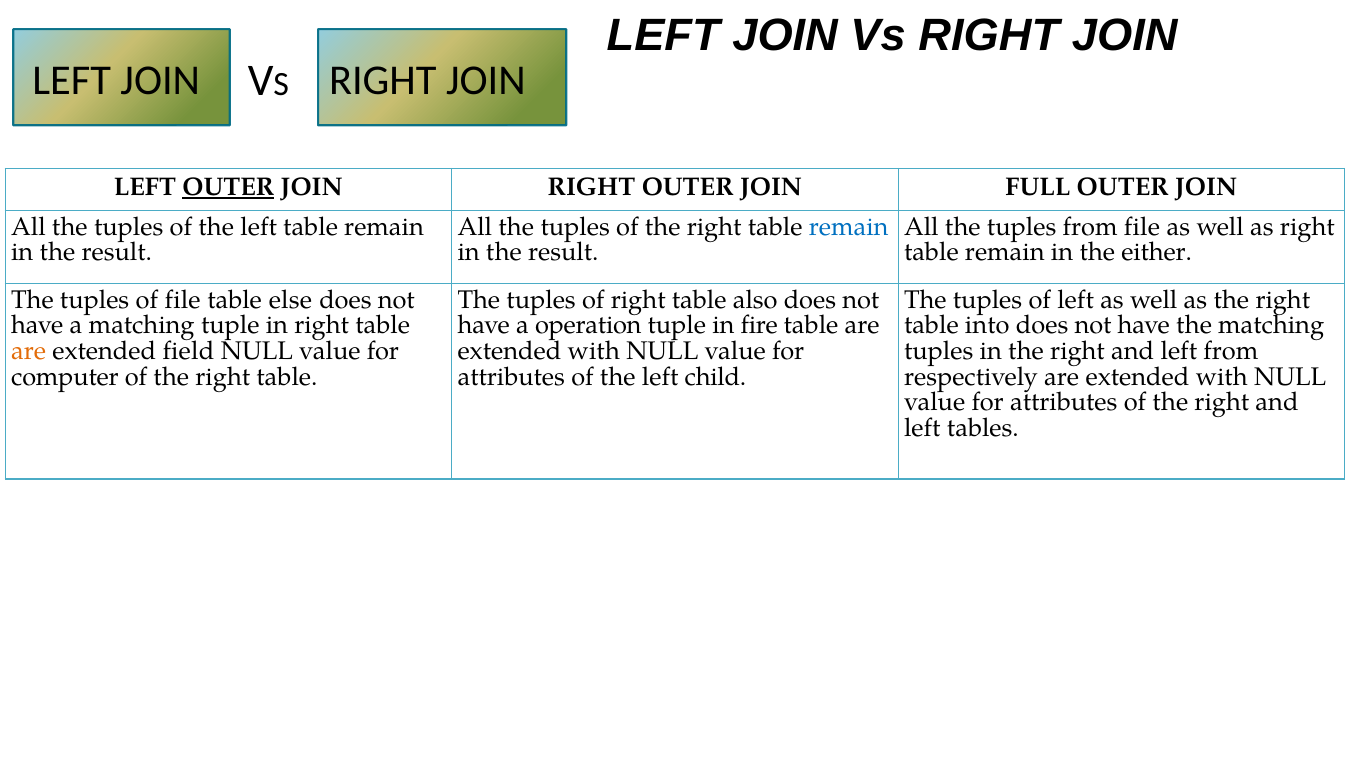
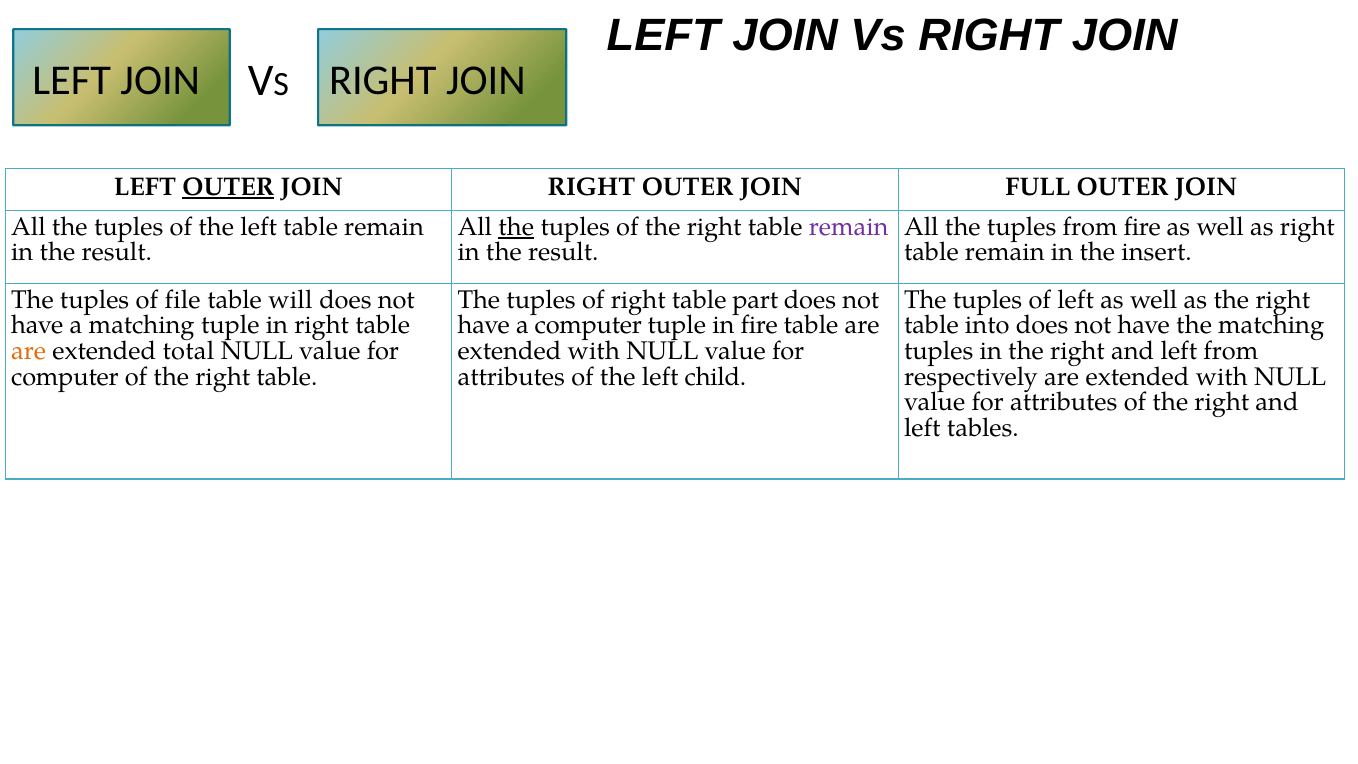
the at (516, 227) underline: none -> present
remain at (849, 227) colour: blue -> purple
from file: file -> fire
either: either -> insert
else: else -> will
also: also -> part
a operation: operation -> computer
field: field -> total
